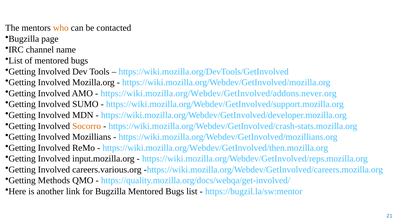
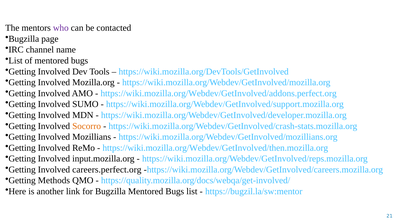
who colour: orange -> purple
https://wiki.mozilla.org/Webdev/GetInvolved/addons.never.org: https://wiki.mozilla.org/Webdev/GetInvolved/addons.never.org -> https://wiki.mozilla.org/Webdev/GetInvolved/addons.perfect.org
careers.various.org: careers.various.org -> careers.perfect.org
